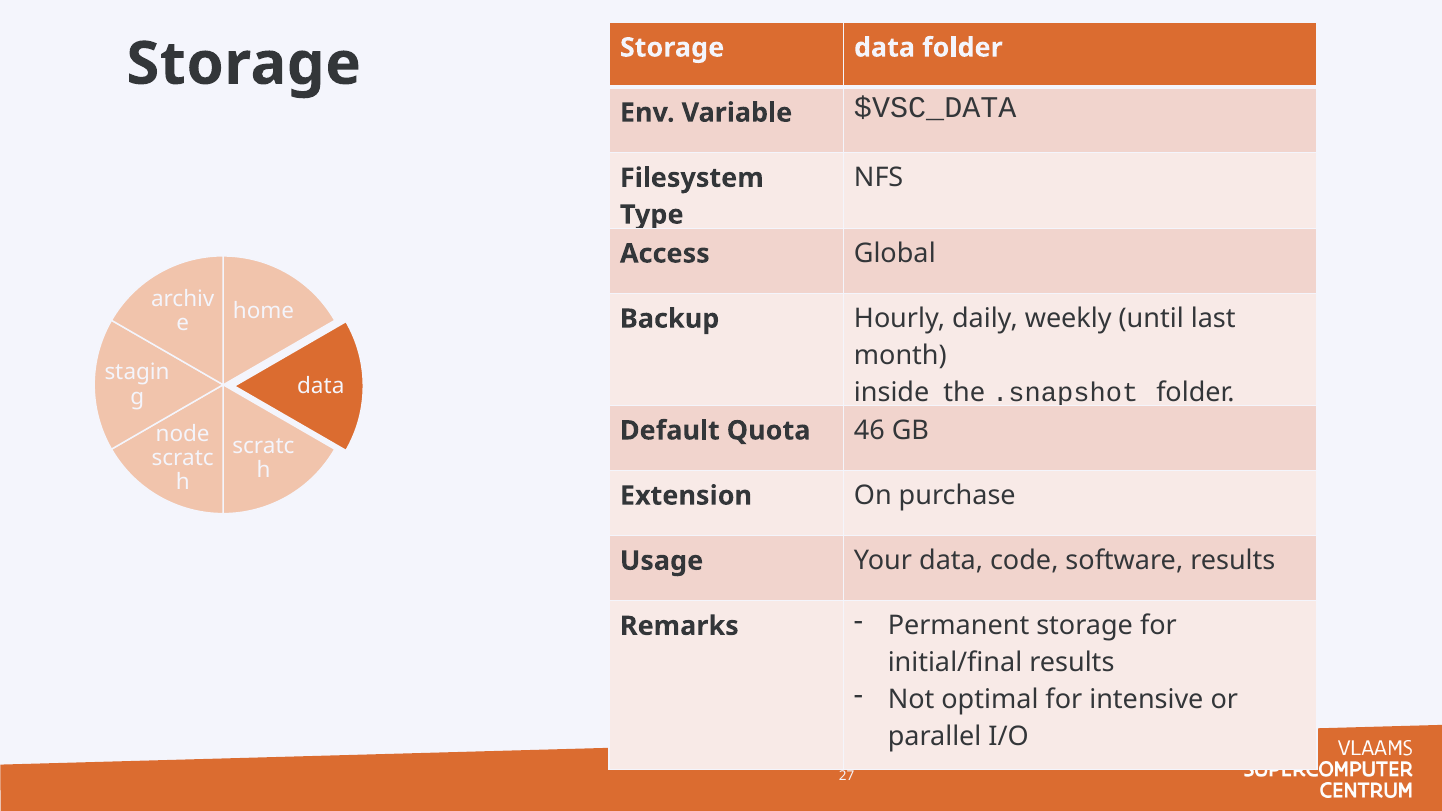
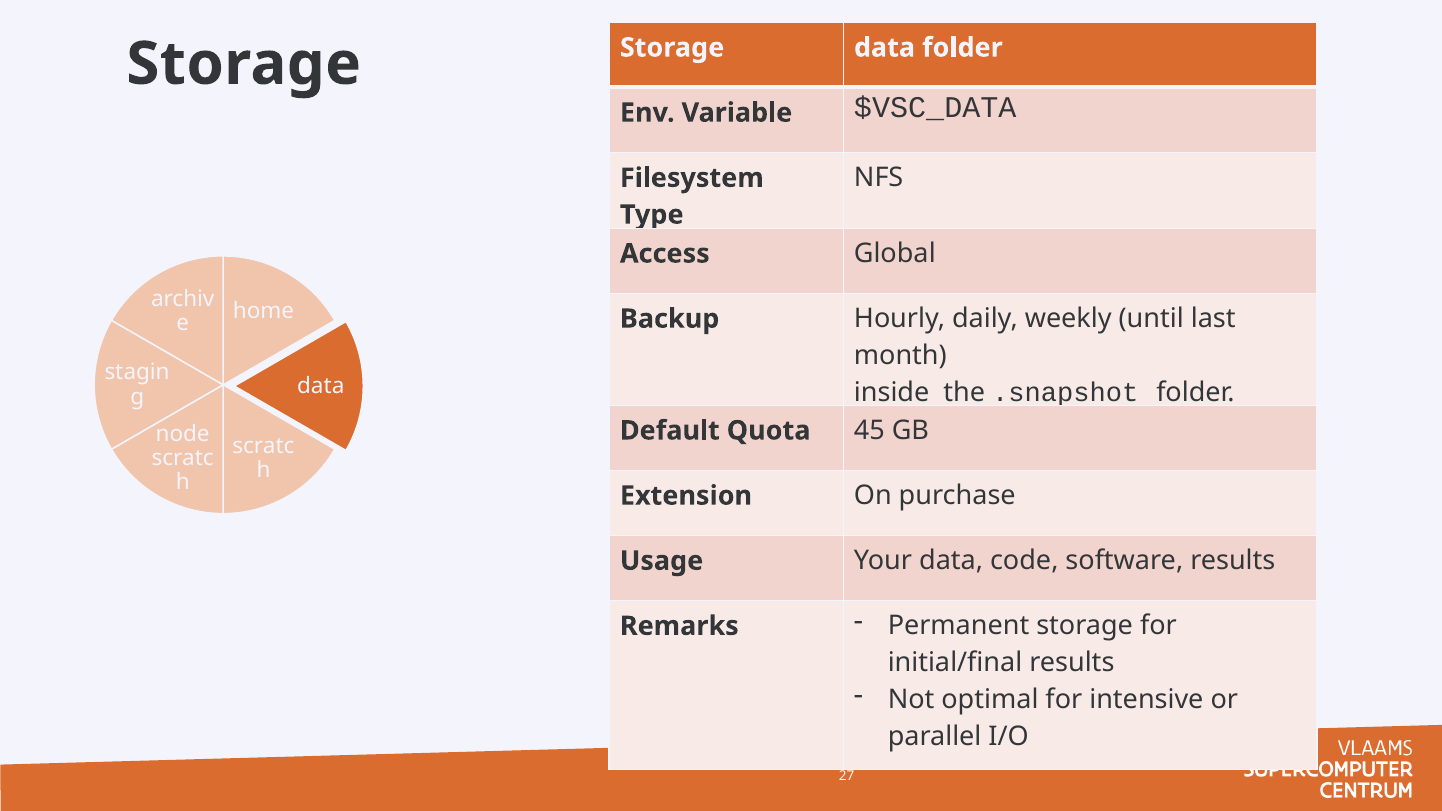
46: 46 -> 45
